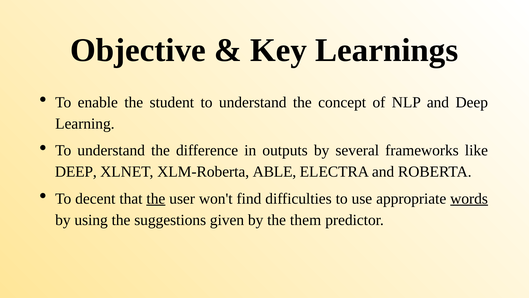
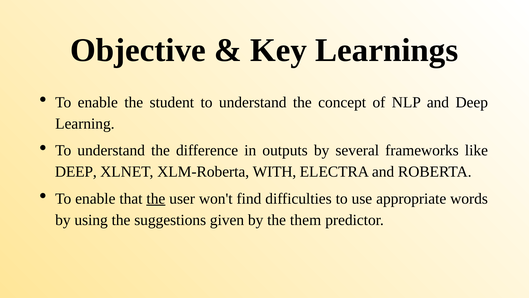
ABLE: ABLE -> WITH
decent at (95, 198): decent -> enable
words underline: present -> none
